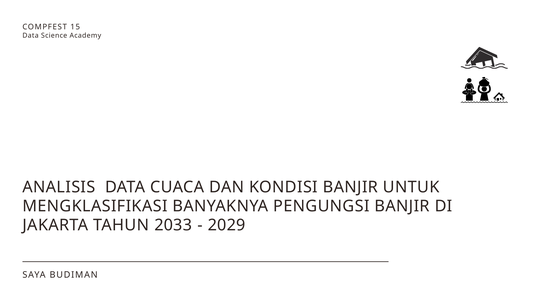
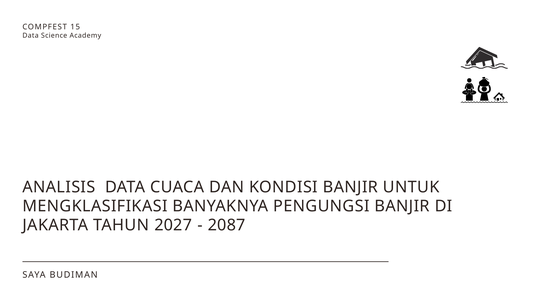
2033: 2033 -> 2027
2029: 2029 -> 2087
